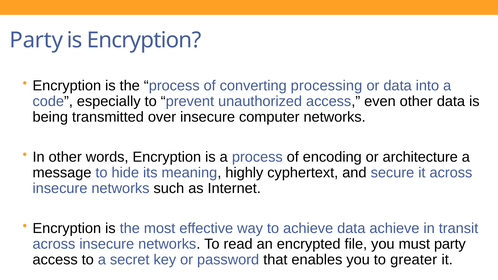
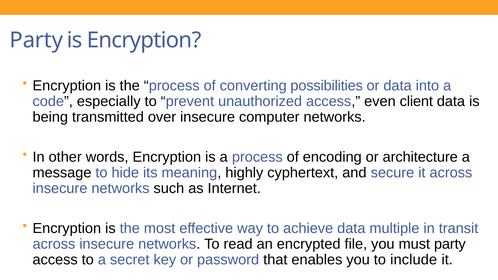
processing: processing -> possibilities
even other: other -> client
data achieve: achieve -> multiple
greater: greater -> include
